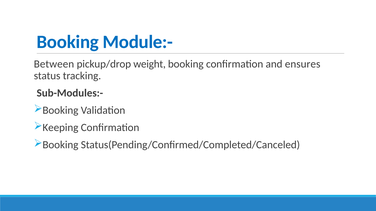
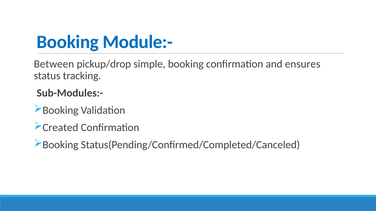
weight: weight -> simple
Keeping: Keeping -> Created
